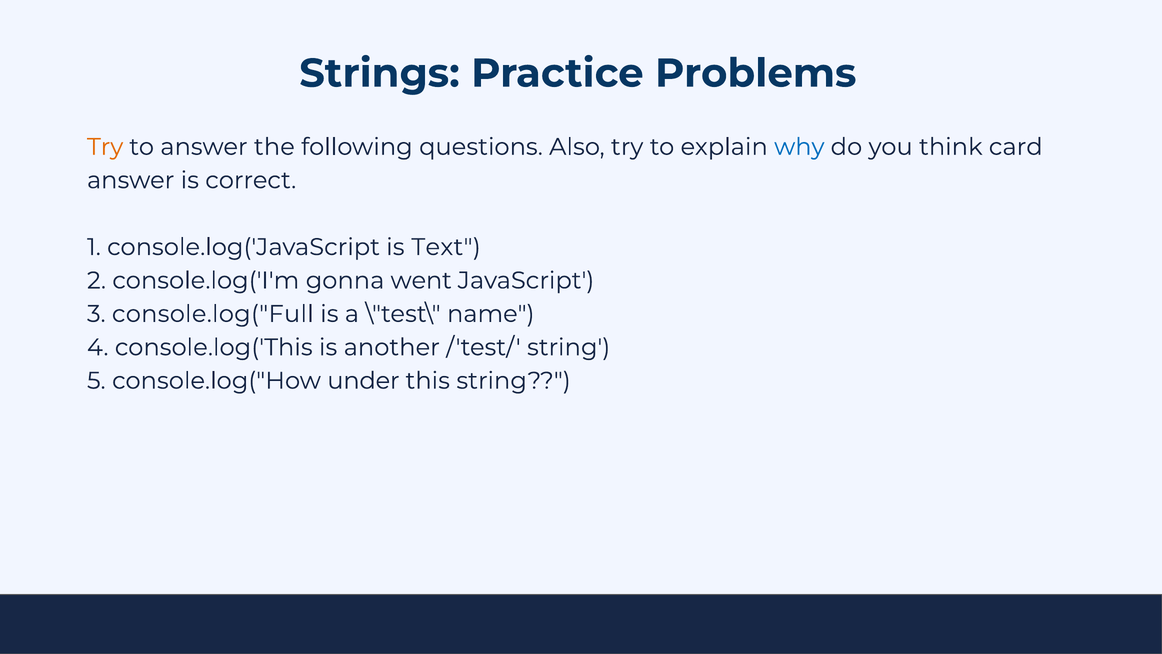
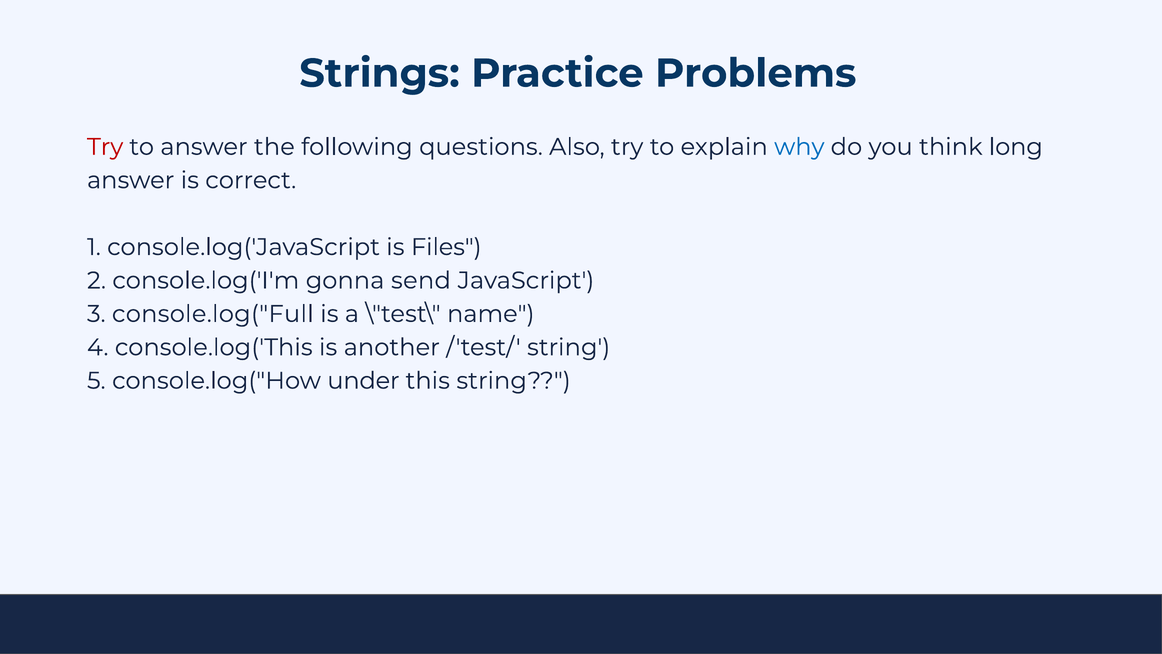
Try at (105, 147) colour: orange -> red
card: card -> long
Text: Text -> Files
went: went -> send
